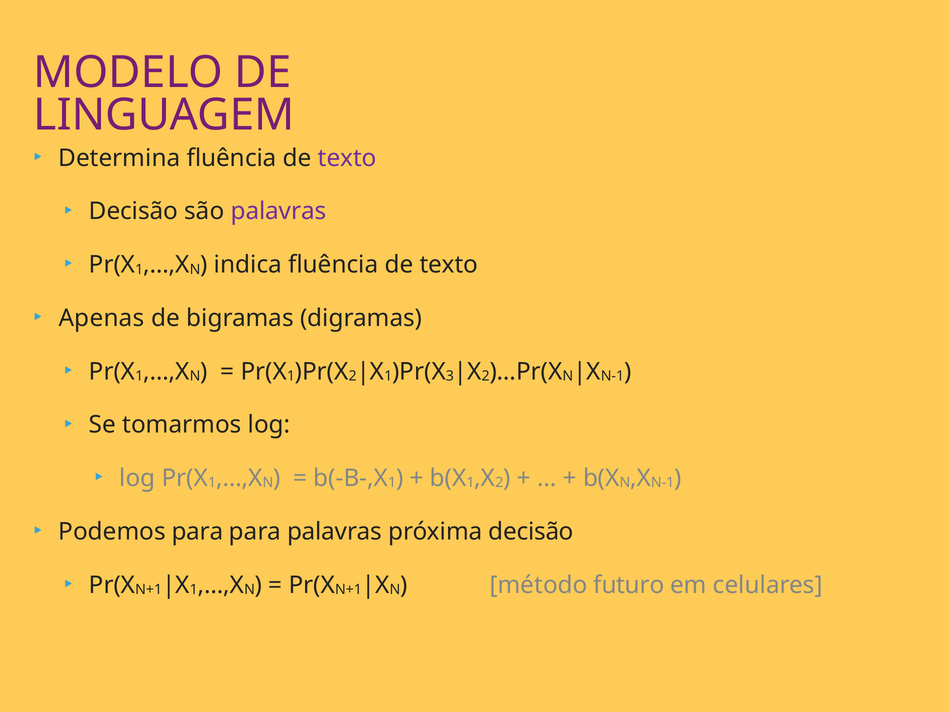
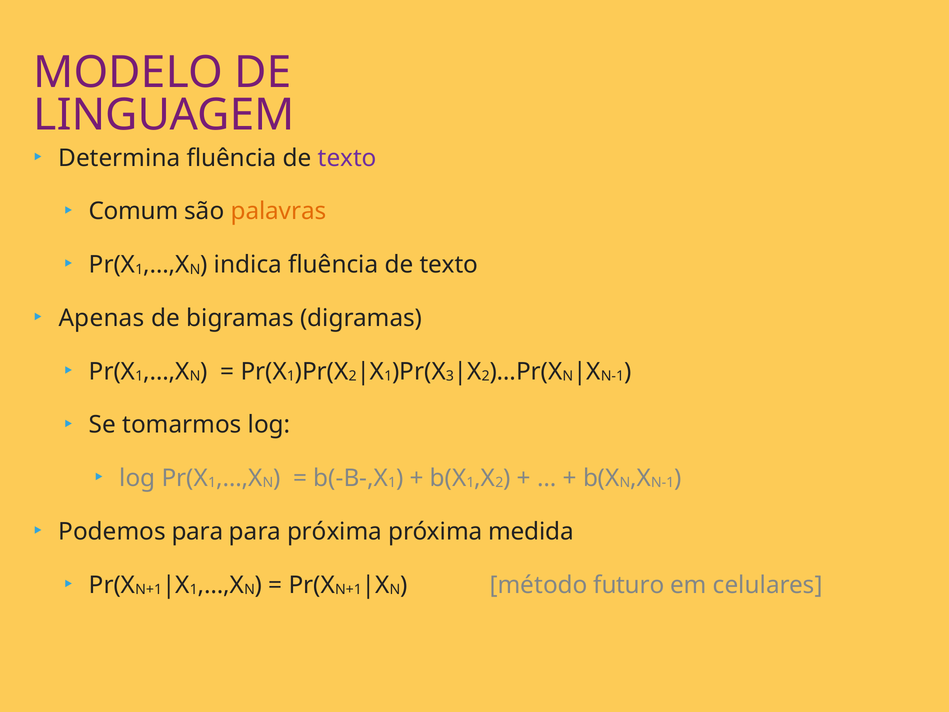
Decisão at (133, 211): Decisão -> Comum
palavras at (279, 211) colour: purple -> orange
para palavras: palavras -> próxima
próxima decisão: decisão -> medida
